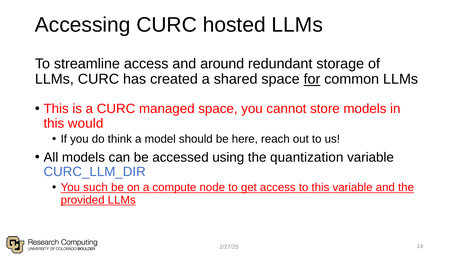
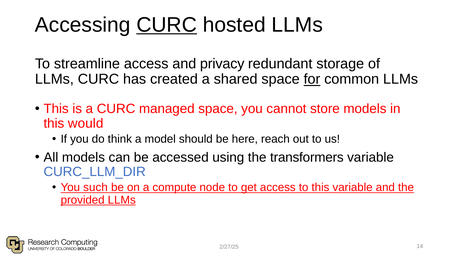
CURC at (167, 25) underline: none -> present
around: around -> privacy
quantization: quantization -> transformers
